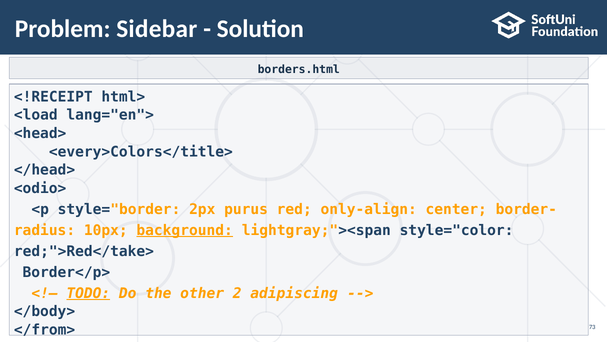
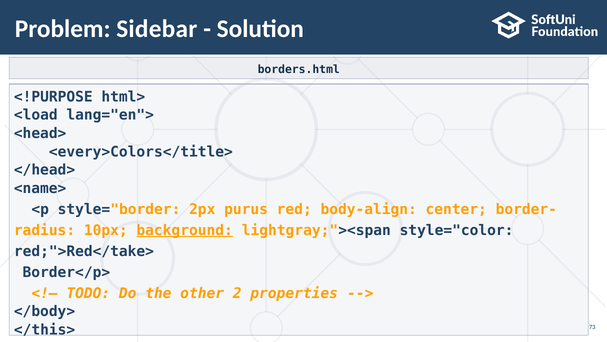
<!RECEIPT: <!RECEIPT -> <!PURPOSE
<odio>: <odio> -> <name>
only-align: only-align -> body-align
TODO underline: present -> none
adipiscing: adipiscing -> properties
</from>: </from> -> </this>
